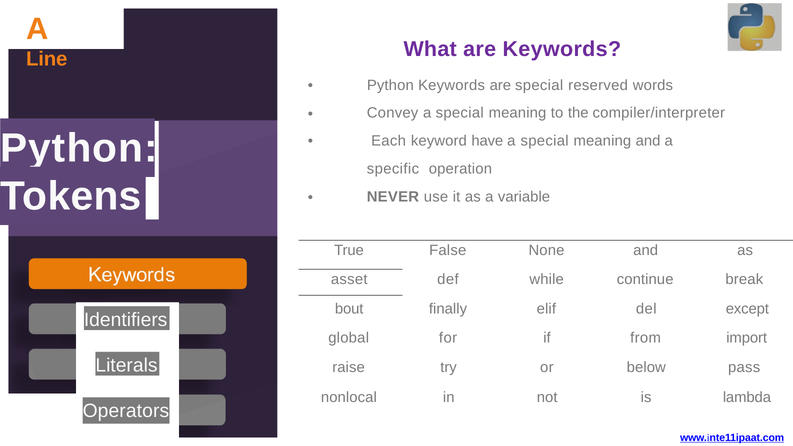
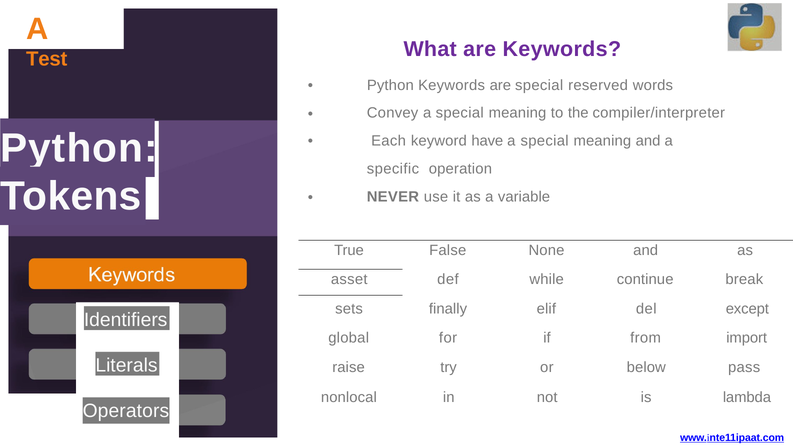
Line: Line -> Test
bout: bout -> sets
